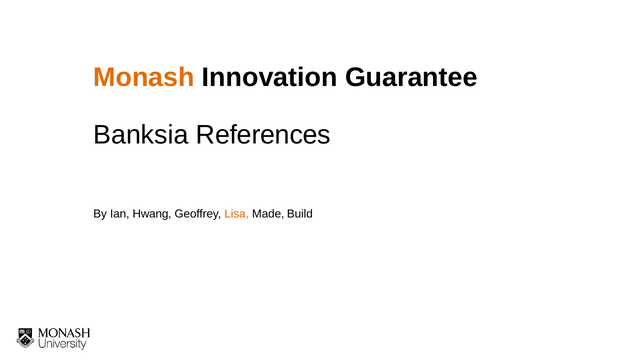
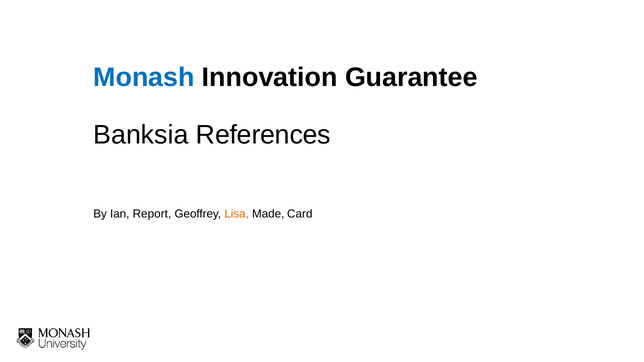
Monash colour: orange -> blue
Hwang: Hwang -> Report
Build: Build -> Card
